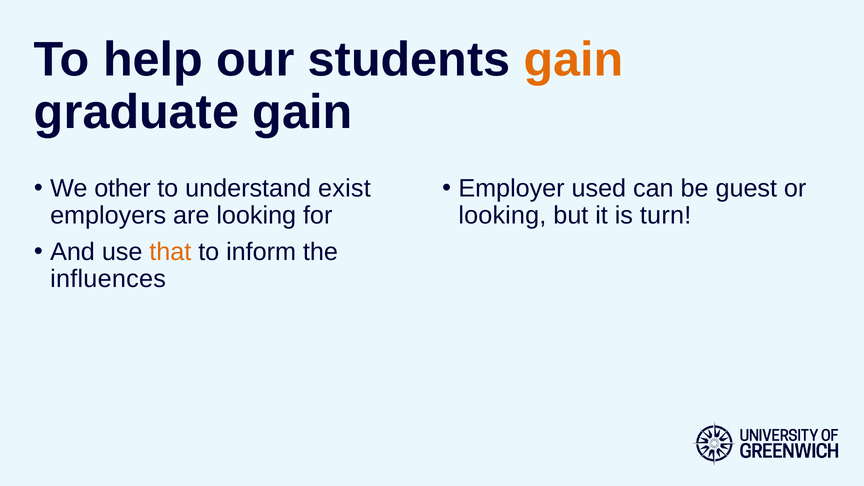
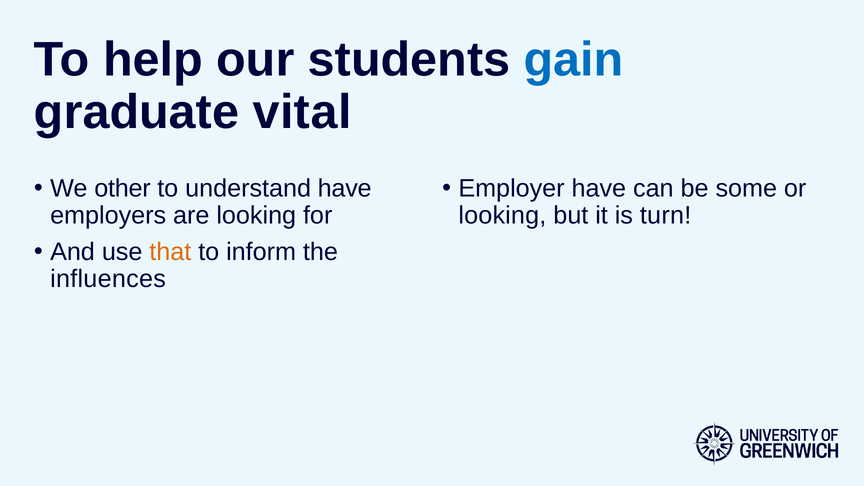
gain at (574, 60) colour: orange -> blue
graduate gain: gain -> vital
understand exist: exist -> have
Employer used: used -> have
guest: guest -> some
